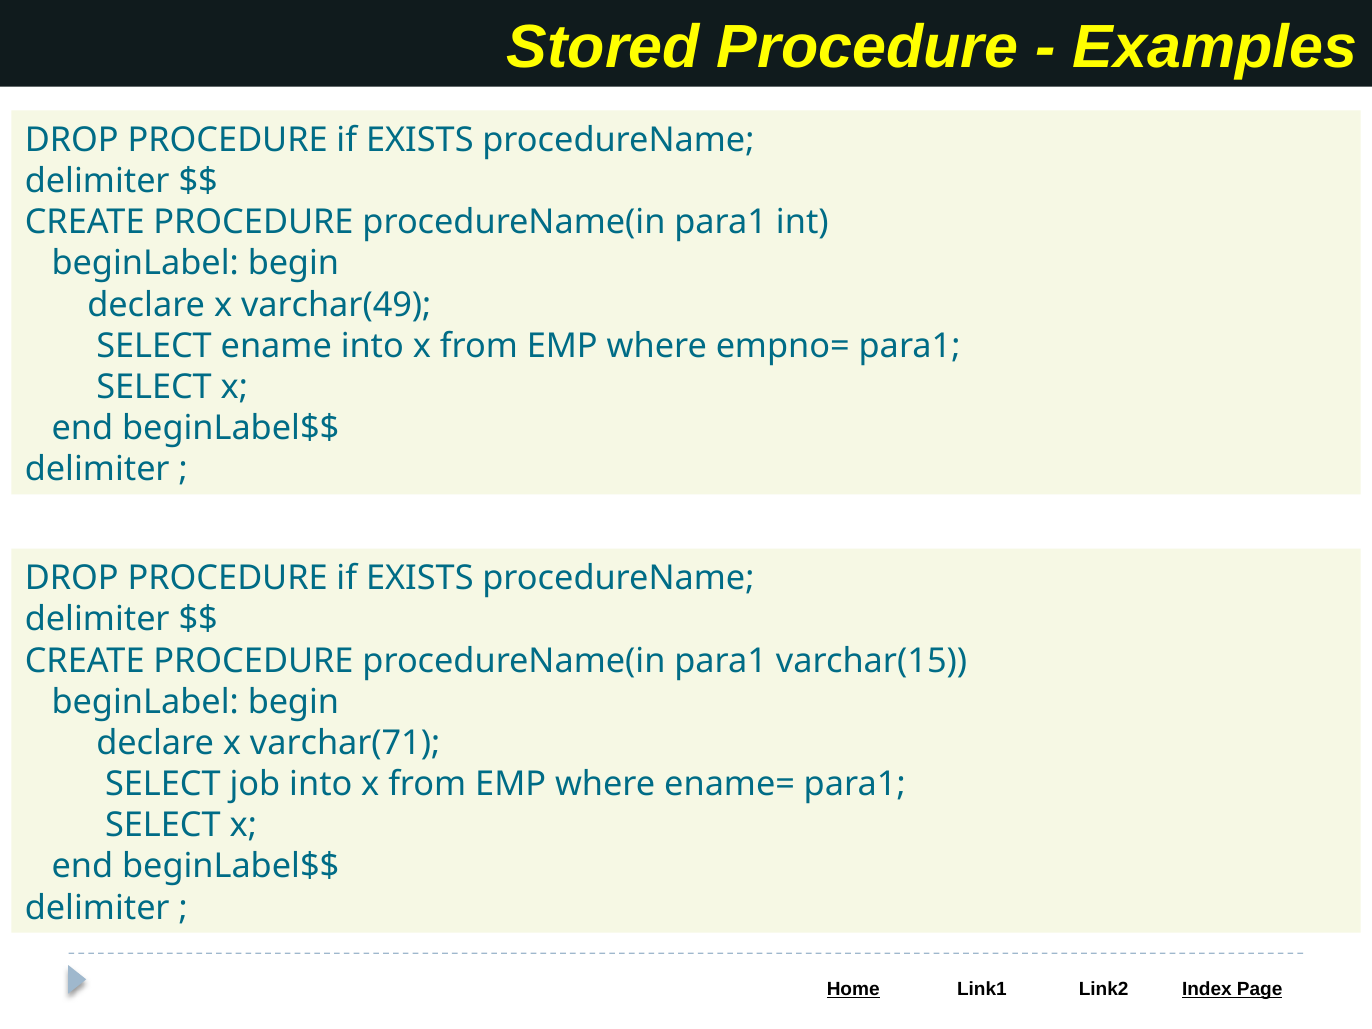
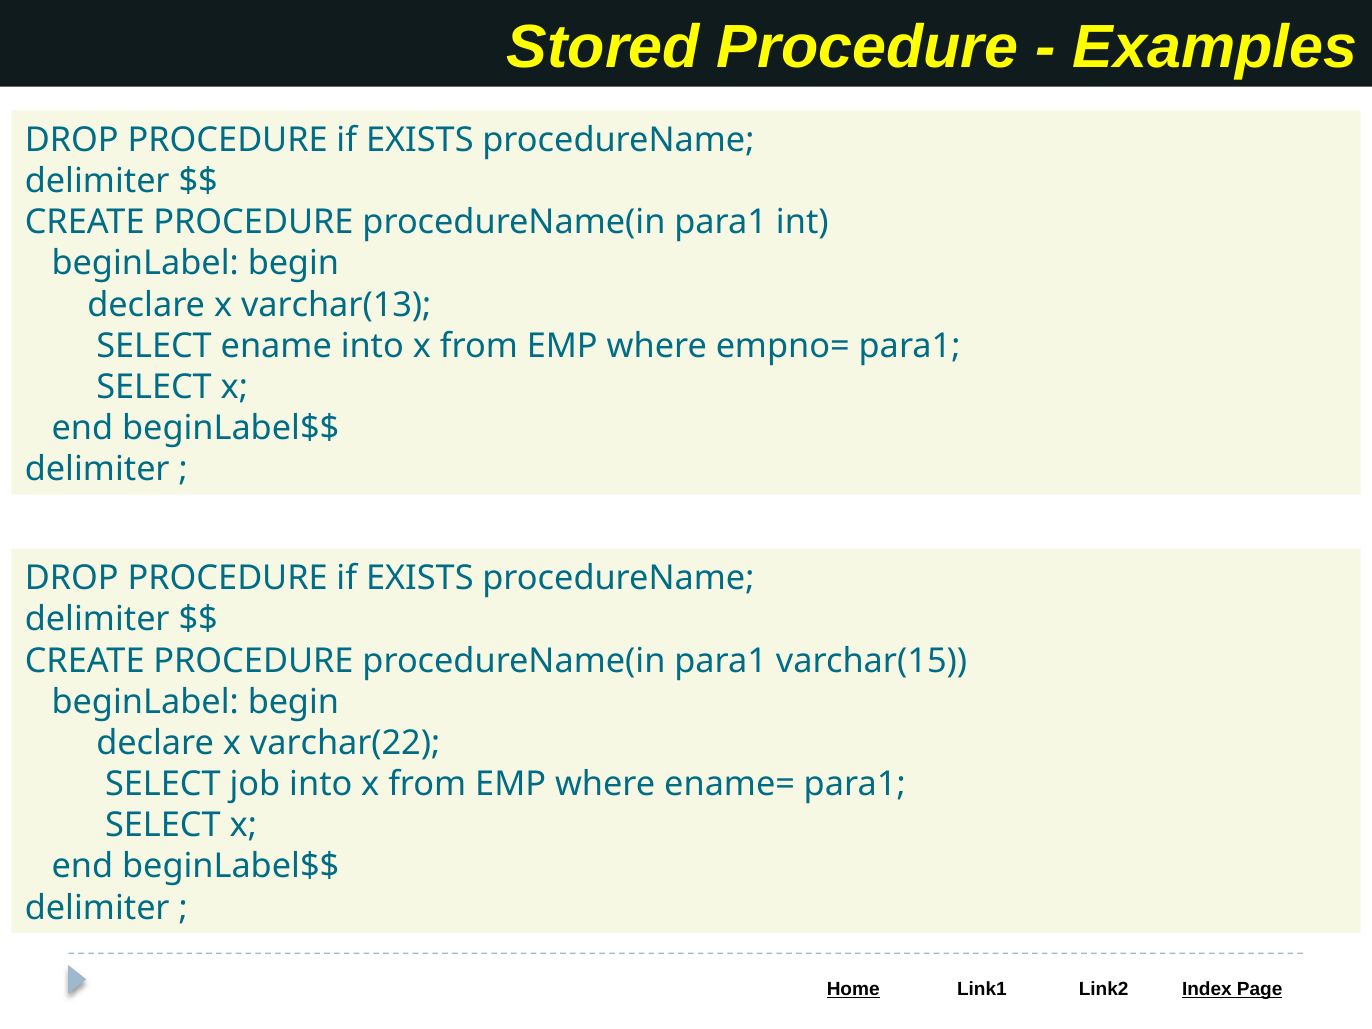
varchar(49: varchar(49 -> varchar(13
varchar(71: varchar(71 -> varchar(22
